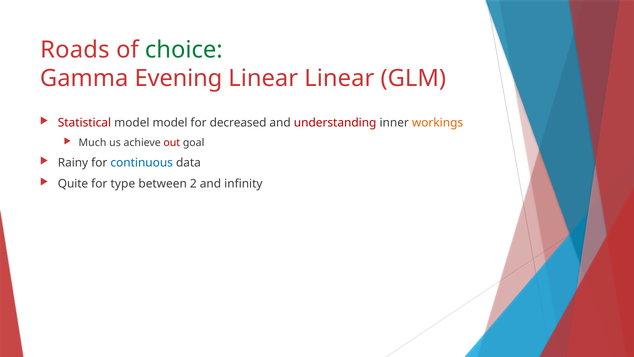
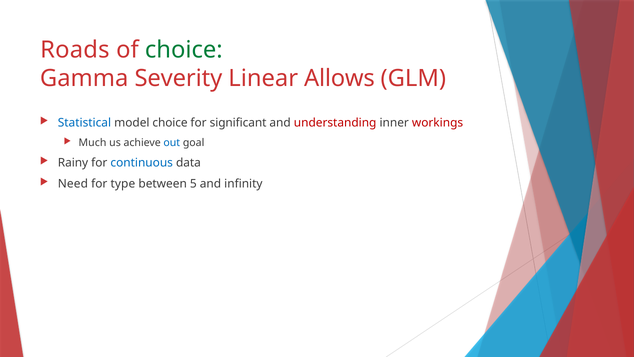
Evening: Evening -> Severity
Linear Linear: Linear -> Allows
Statistical colour: red -> blue
model model: model -> choice
decreased: decreased -> significant
workings colour: orange -> red
out colour: red -> blue
Quite: Quite -> Need
2: 2 -> 5
